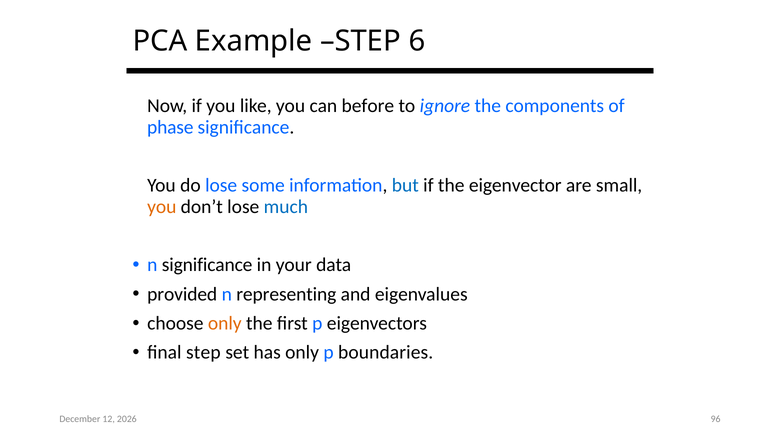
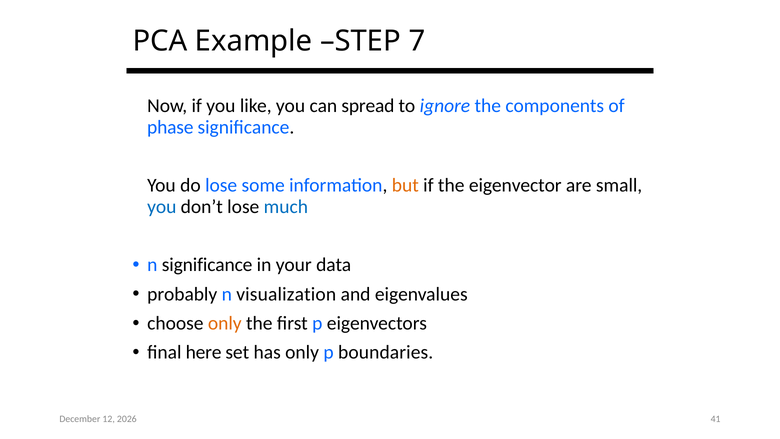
6: 6 -> 7
before: before -> spread
but colour: blue -> orange
you at (162, 206) colour: orange -> blue
provided: provided -> probably
representing: representing -> visualization
final step: step -> here
96: 96 -> 41
